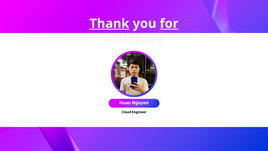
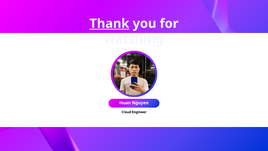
for underline: present -> none
